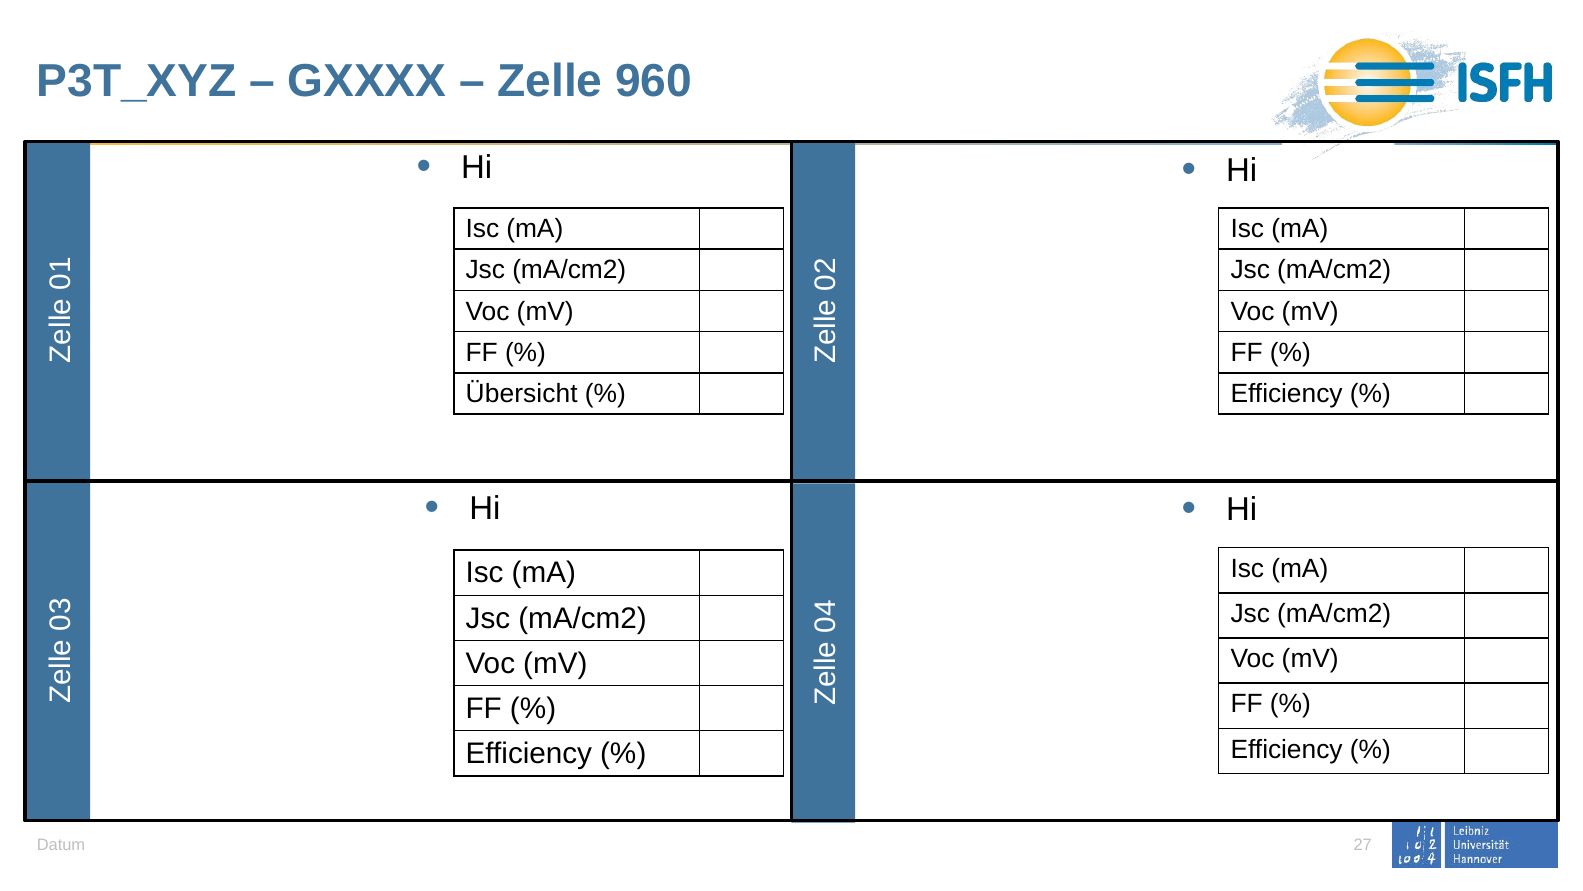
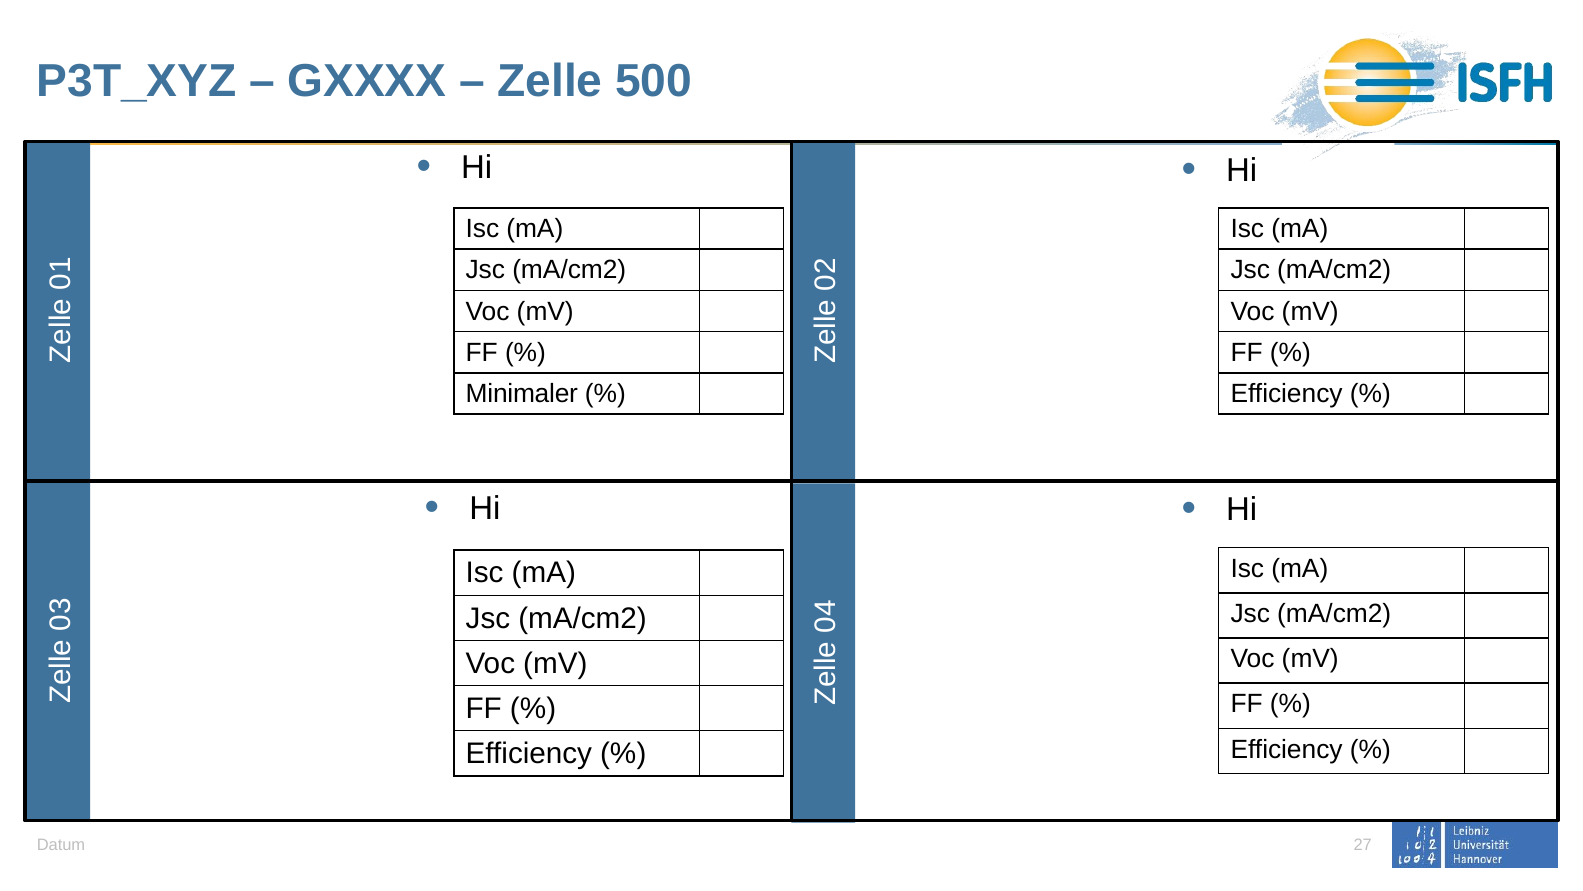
960: 960 -> 500
Übersicht: Übersicht -> Minimaler
